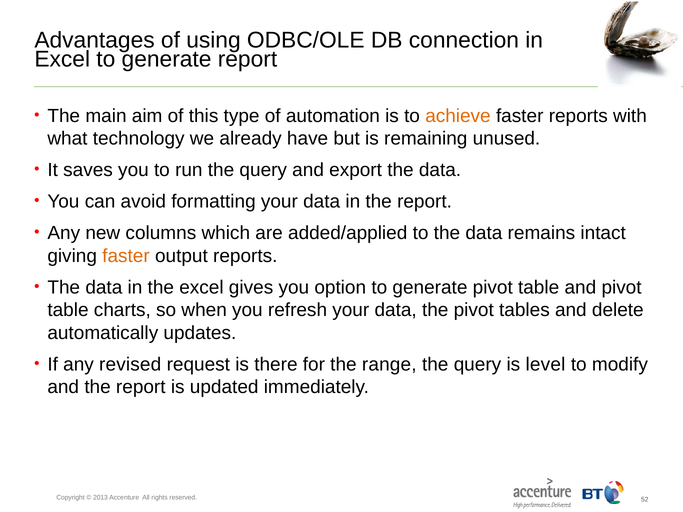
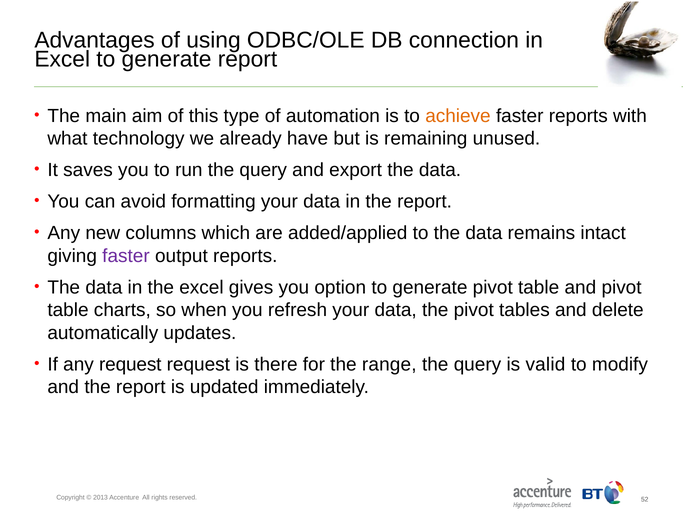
faster at (126, 256) colour: orange -> purple
any revised: revised -> request
level: level -> valid
